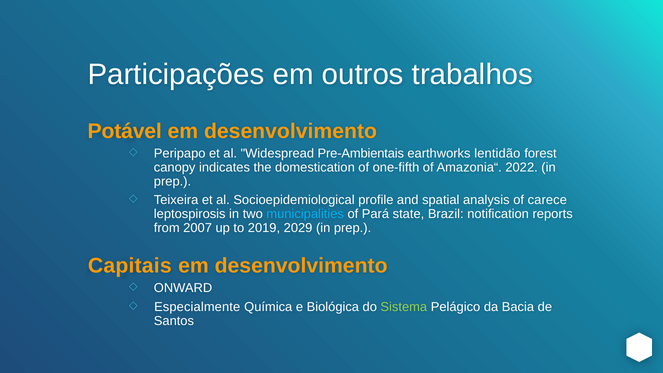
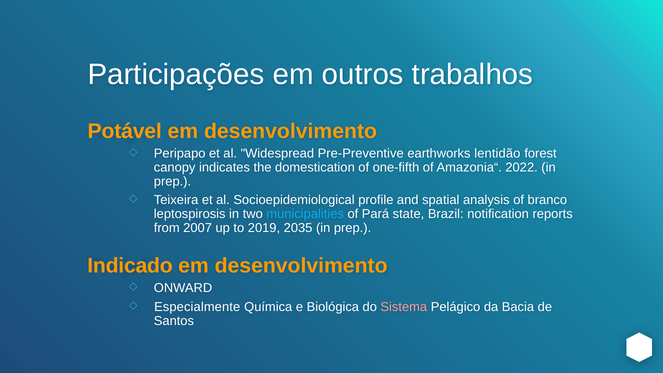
Pre-Ambientais: Pre-Ambientais -> Pre-Preventive
carece: carece -> branco
2029: 2029 -> 2035
Capitais: Capitais -> Indicado
Sistema colour: light green -> pink
